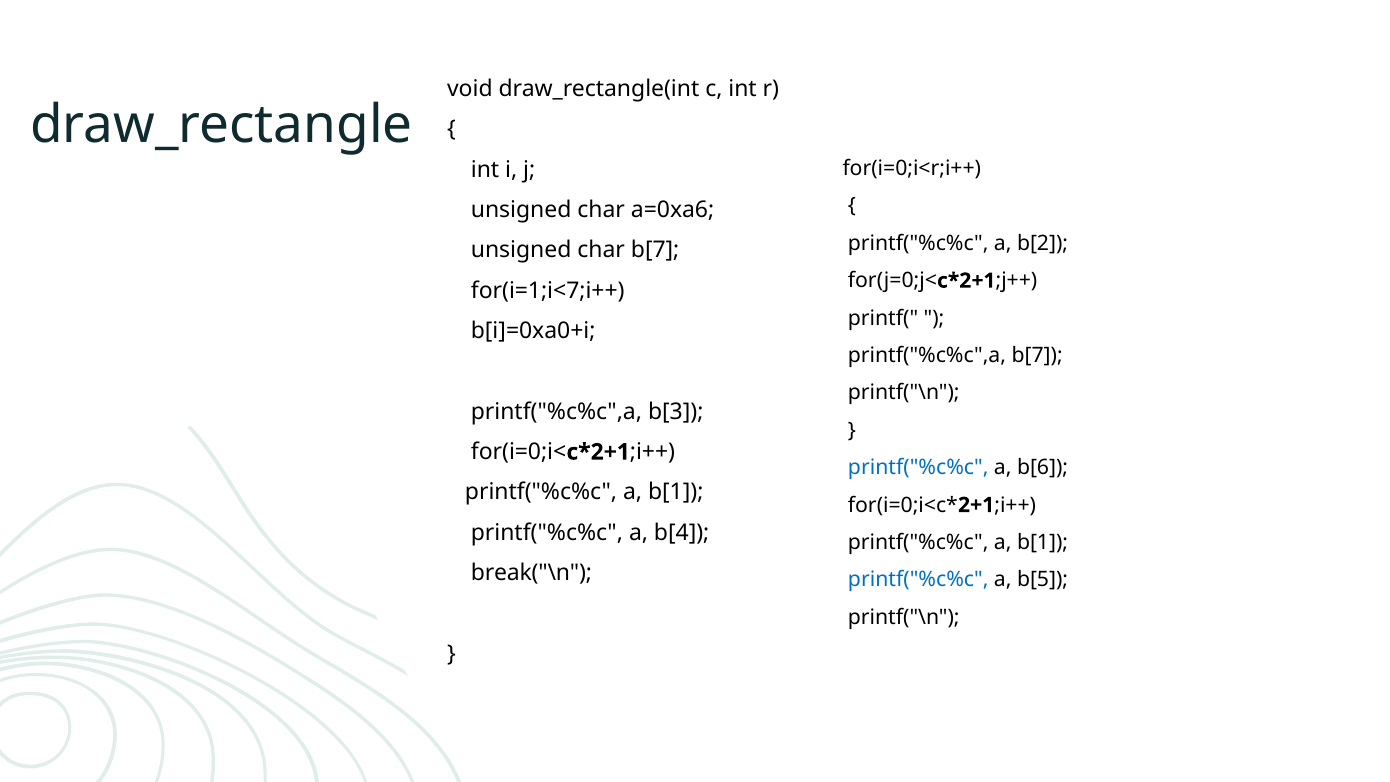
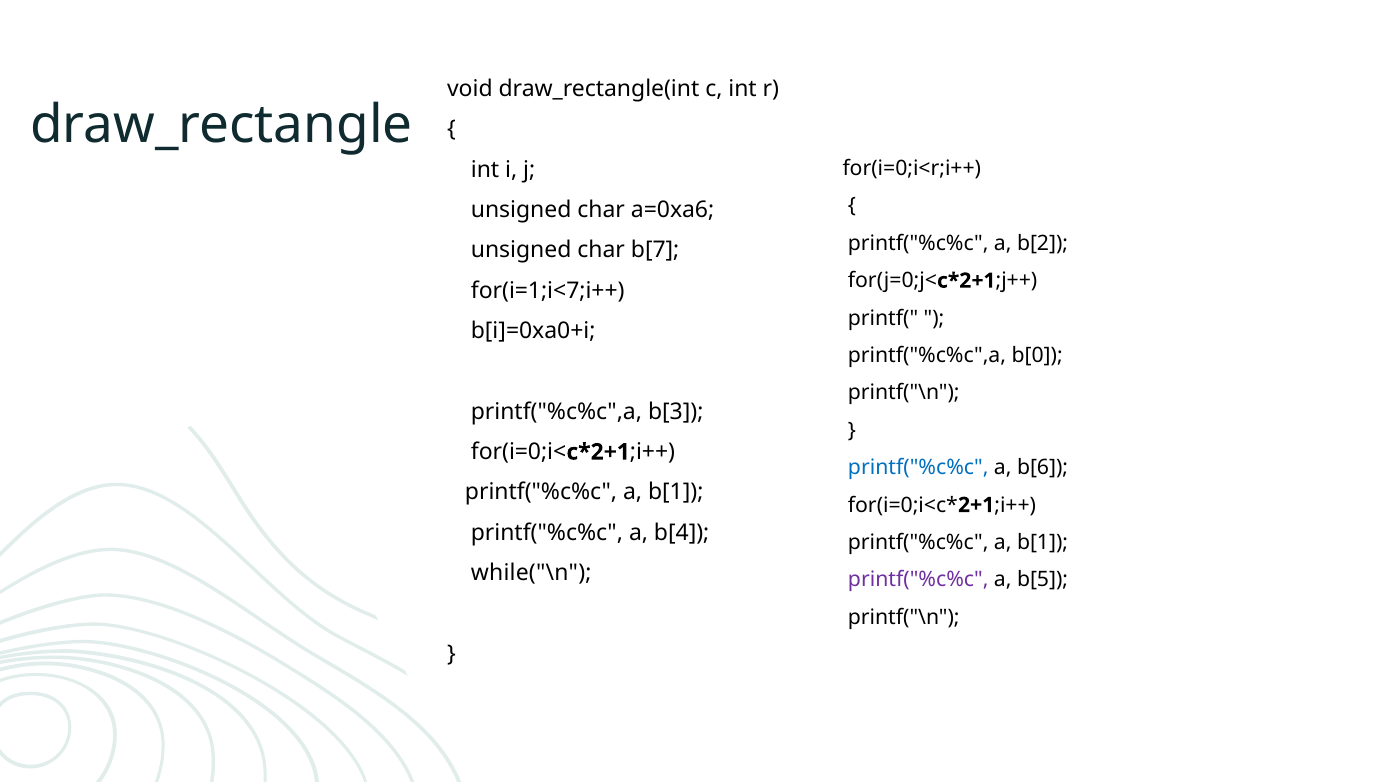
printf("%c%c",a b[7: b[7 -> b[0
break("\n: break("\n -> while("\n
printf("%c%c at (918, 580) colour: blue -> purple
